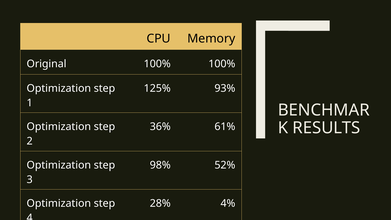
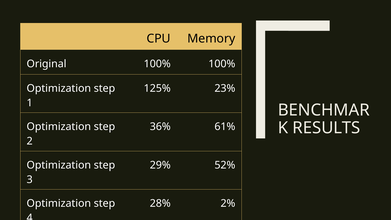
93%: 93% -> 23%
98%: 98% -> 29%
4%: 4% -> 2%
